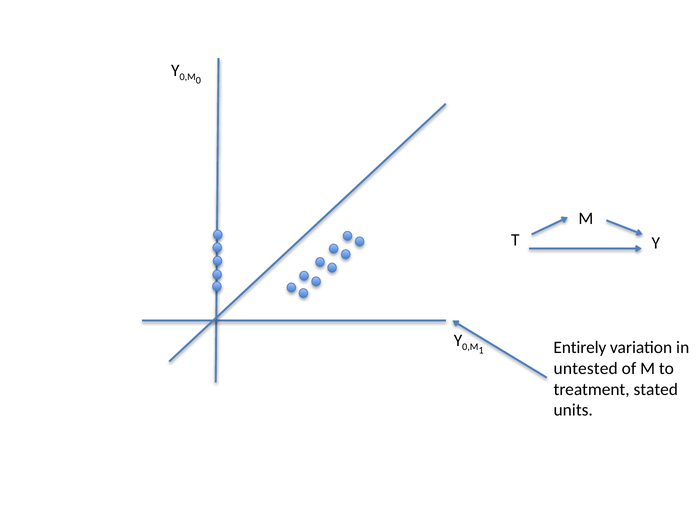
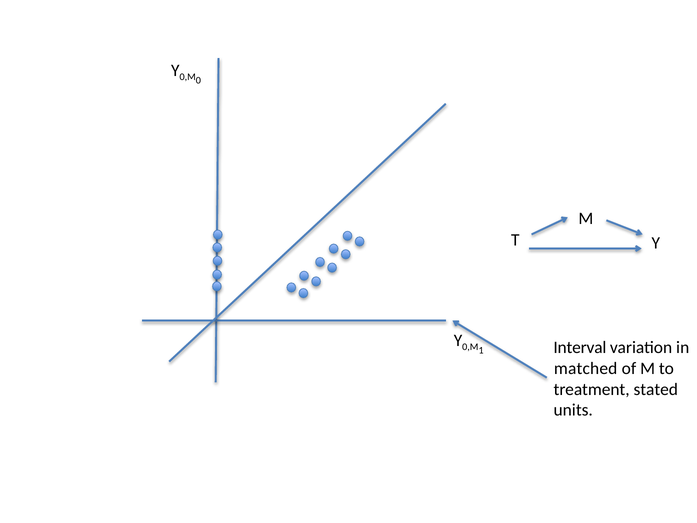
Entirely: Entirely -> Interval
untested: untested -> matched
